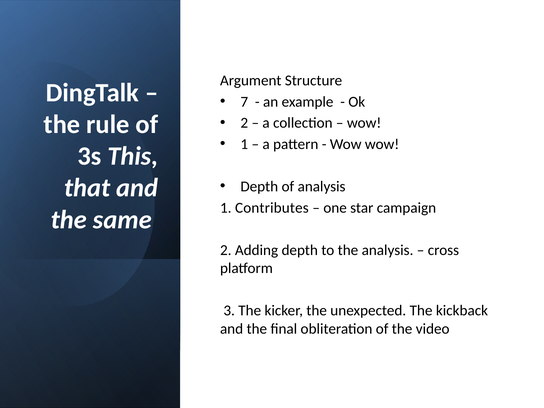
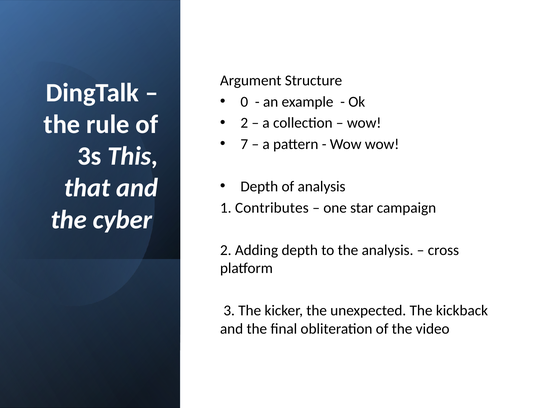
7: 7 -> 0
1 at (244, 144): 1 -> 7
same: same -> cyber
